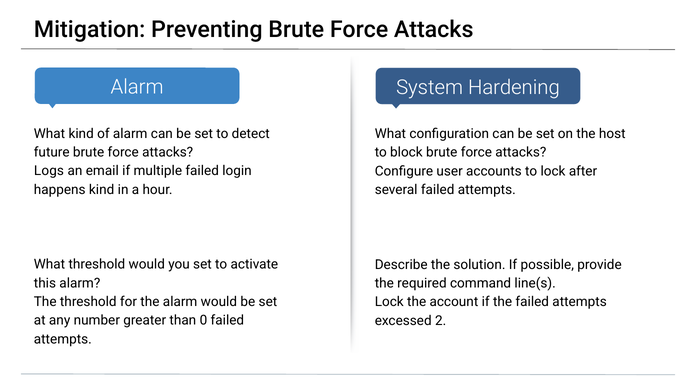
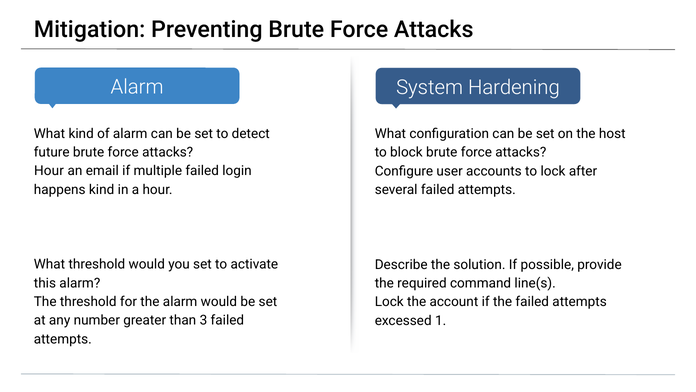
Logs at (49, 171): Logs -> Hour
0: 0 -> 3
2: 2 -> 1
